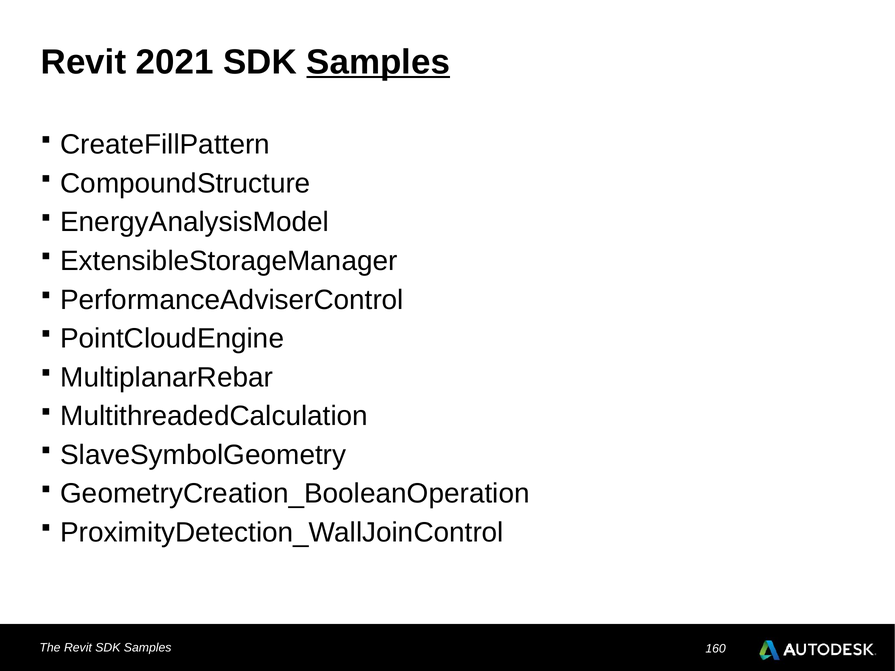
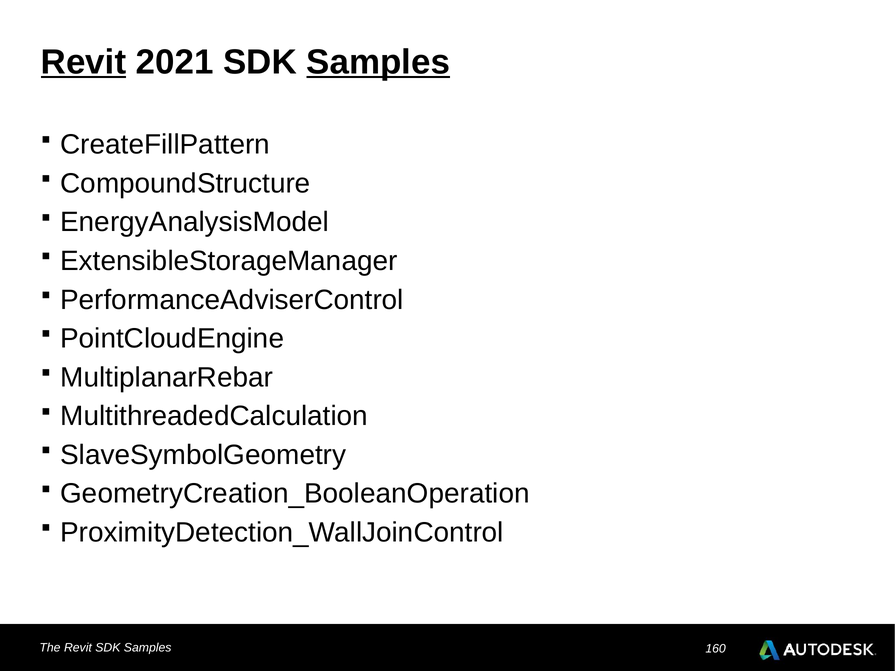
Revit at (83, 62) underline: none -> present
